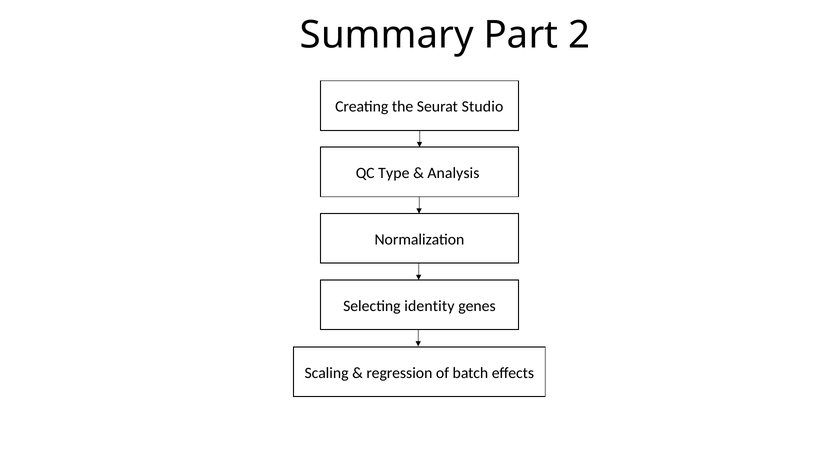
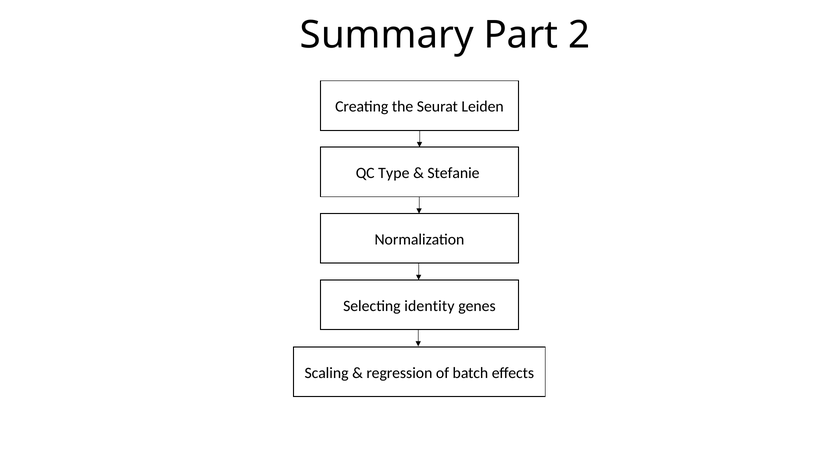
Studio: Studio -> Leiden
Analysis: Analysis -> Stefanie
